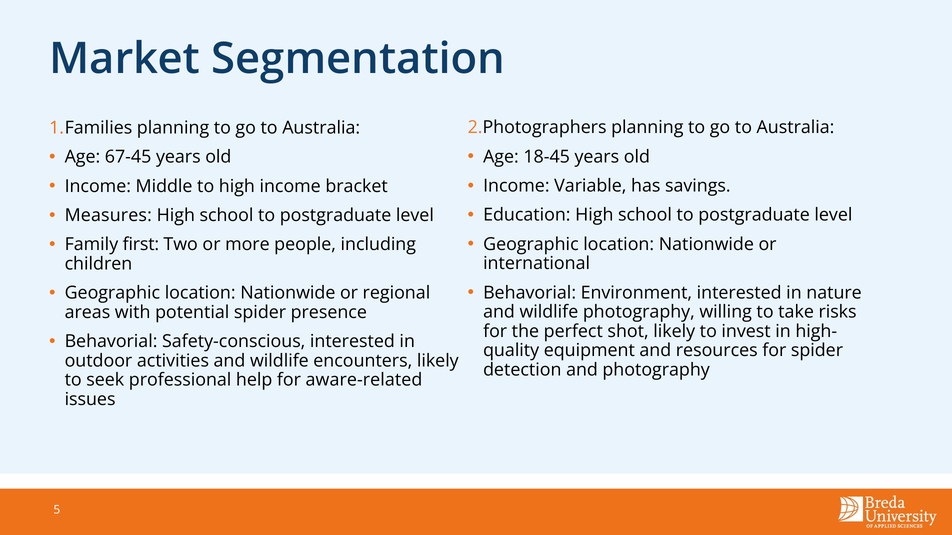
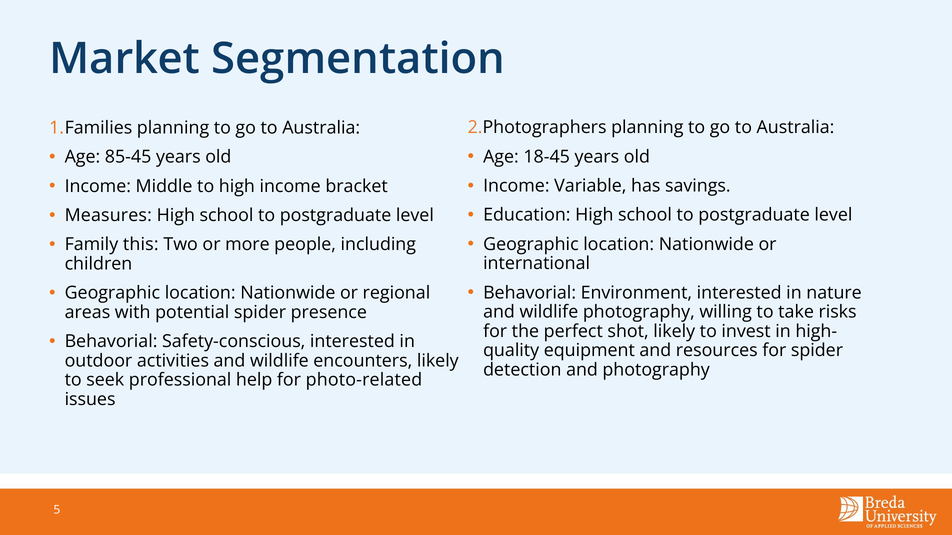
67-45: 67-45 -> 85-45
first: first -> this
aware-related: aware-related -> photo-related
